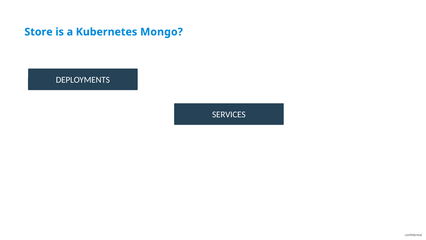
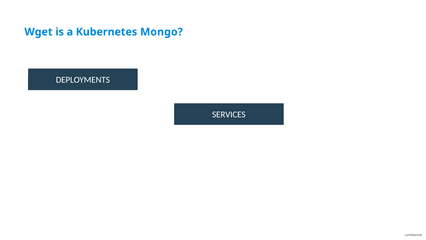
Store: Store -> Wget
